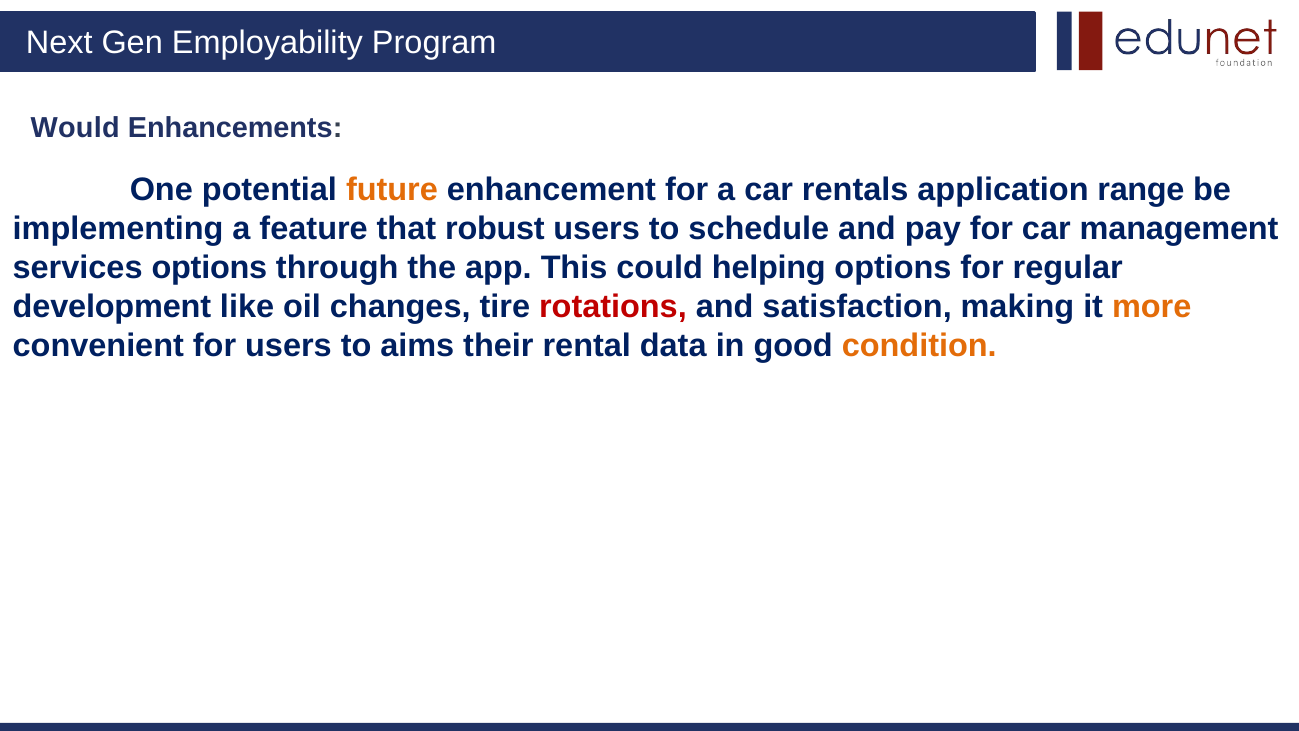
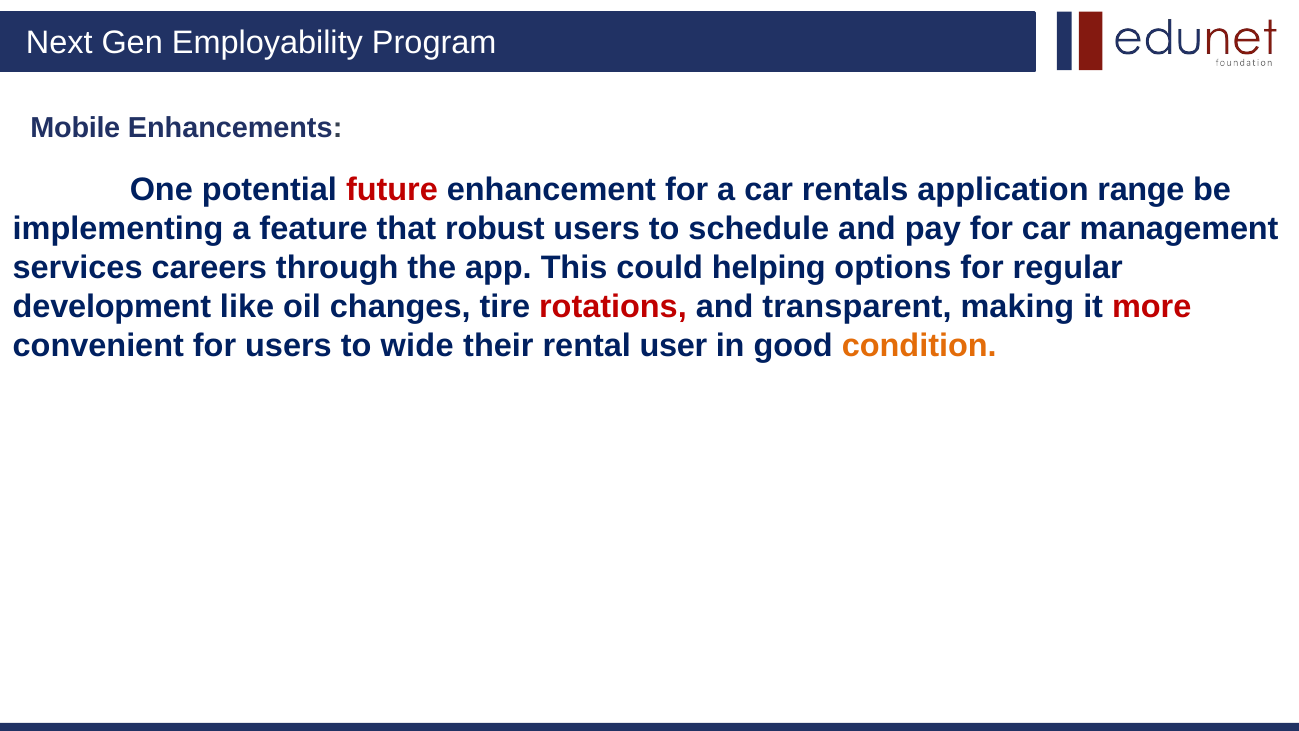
Would: Would -> Mobile
future colour: orange -> red
services options: options -> careers
satisfaction: satisfaction -> transparent
more colour: orange -> red
aims: aims -> wide
data: data -> user
